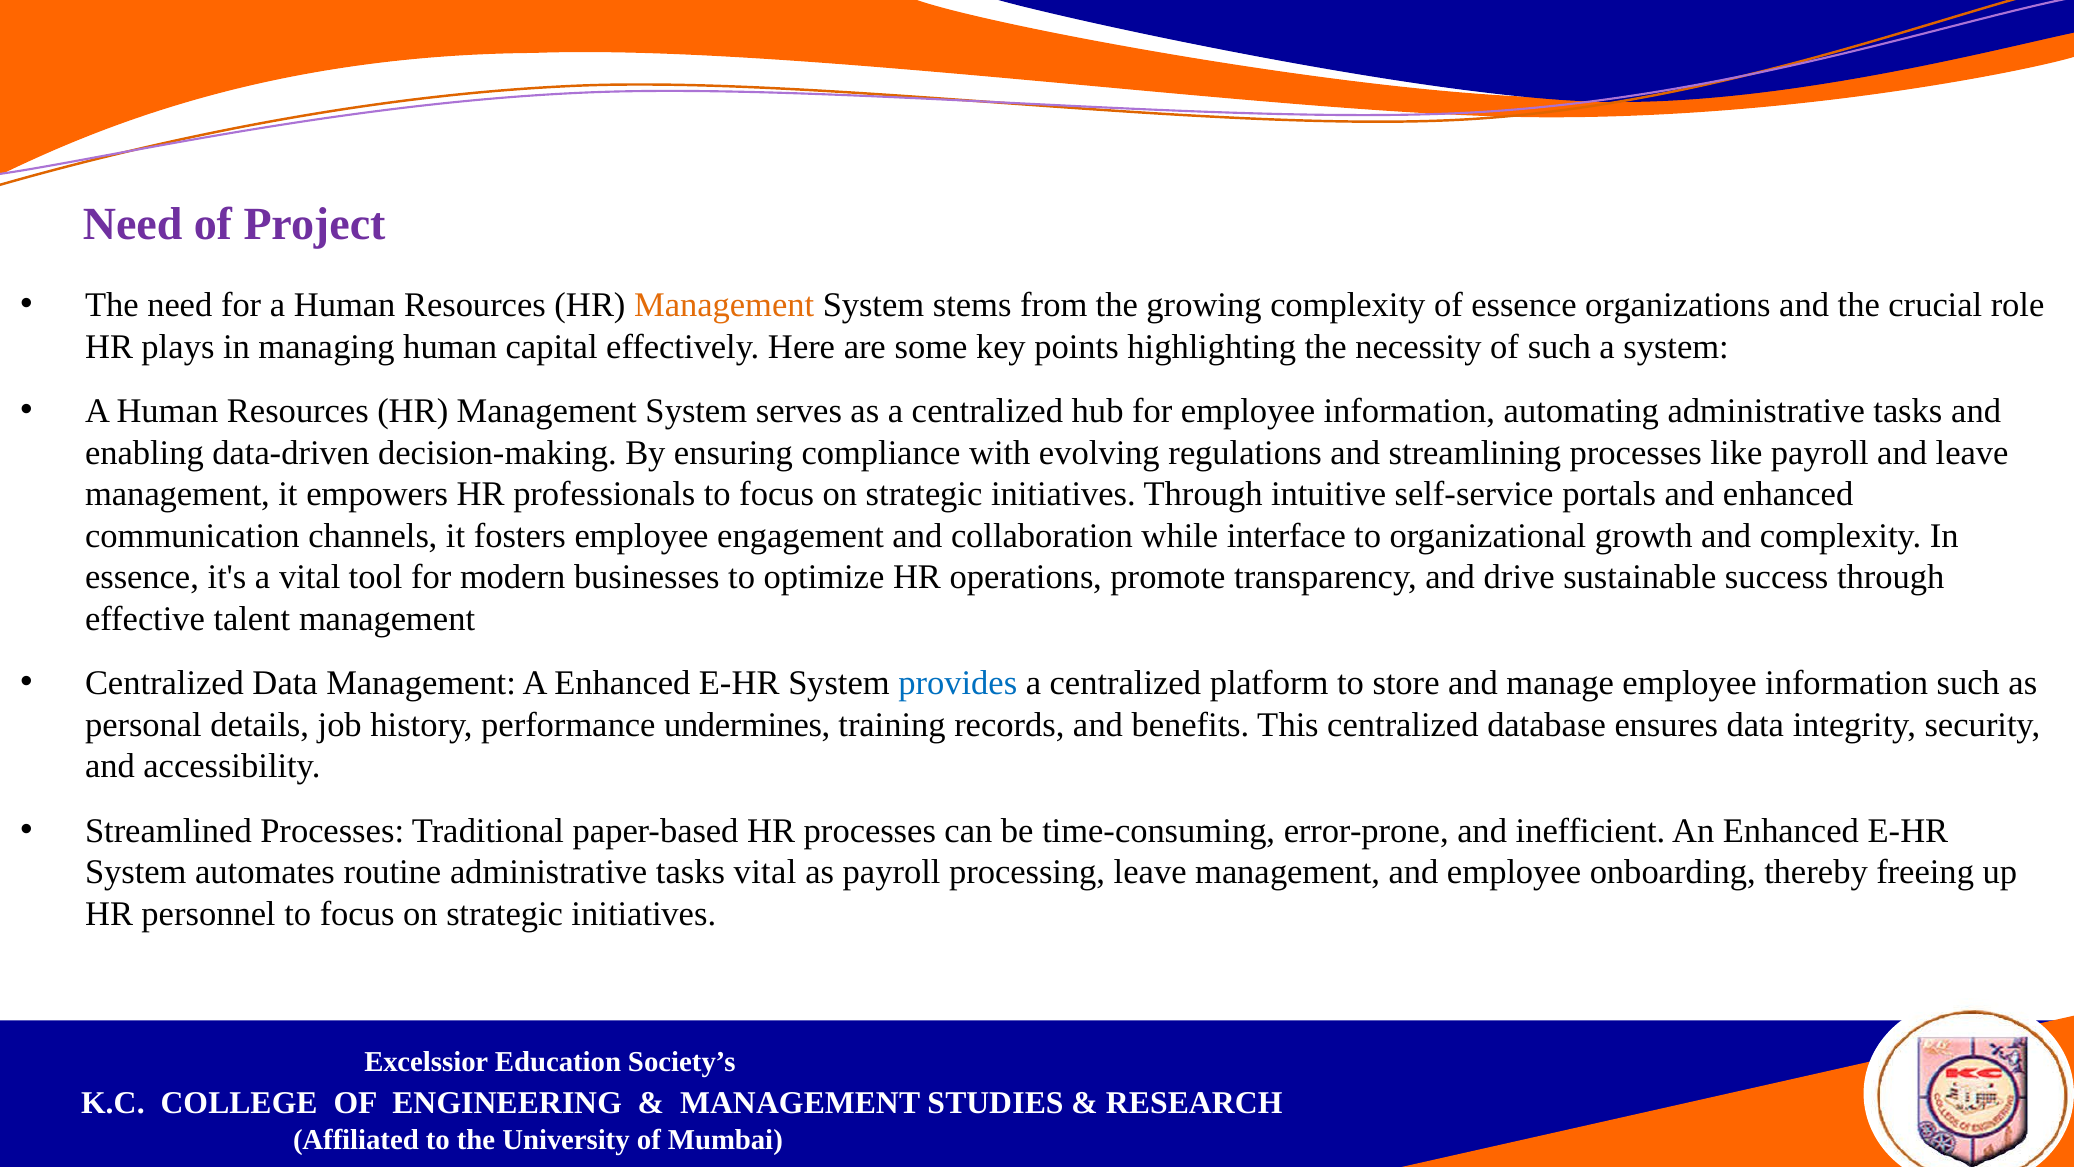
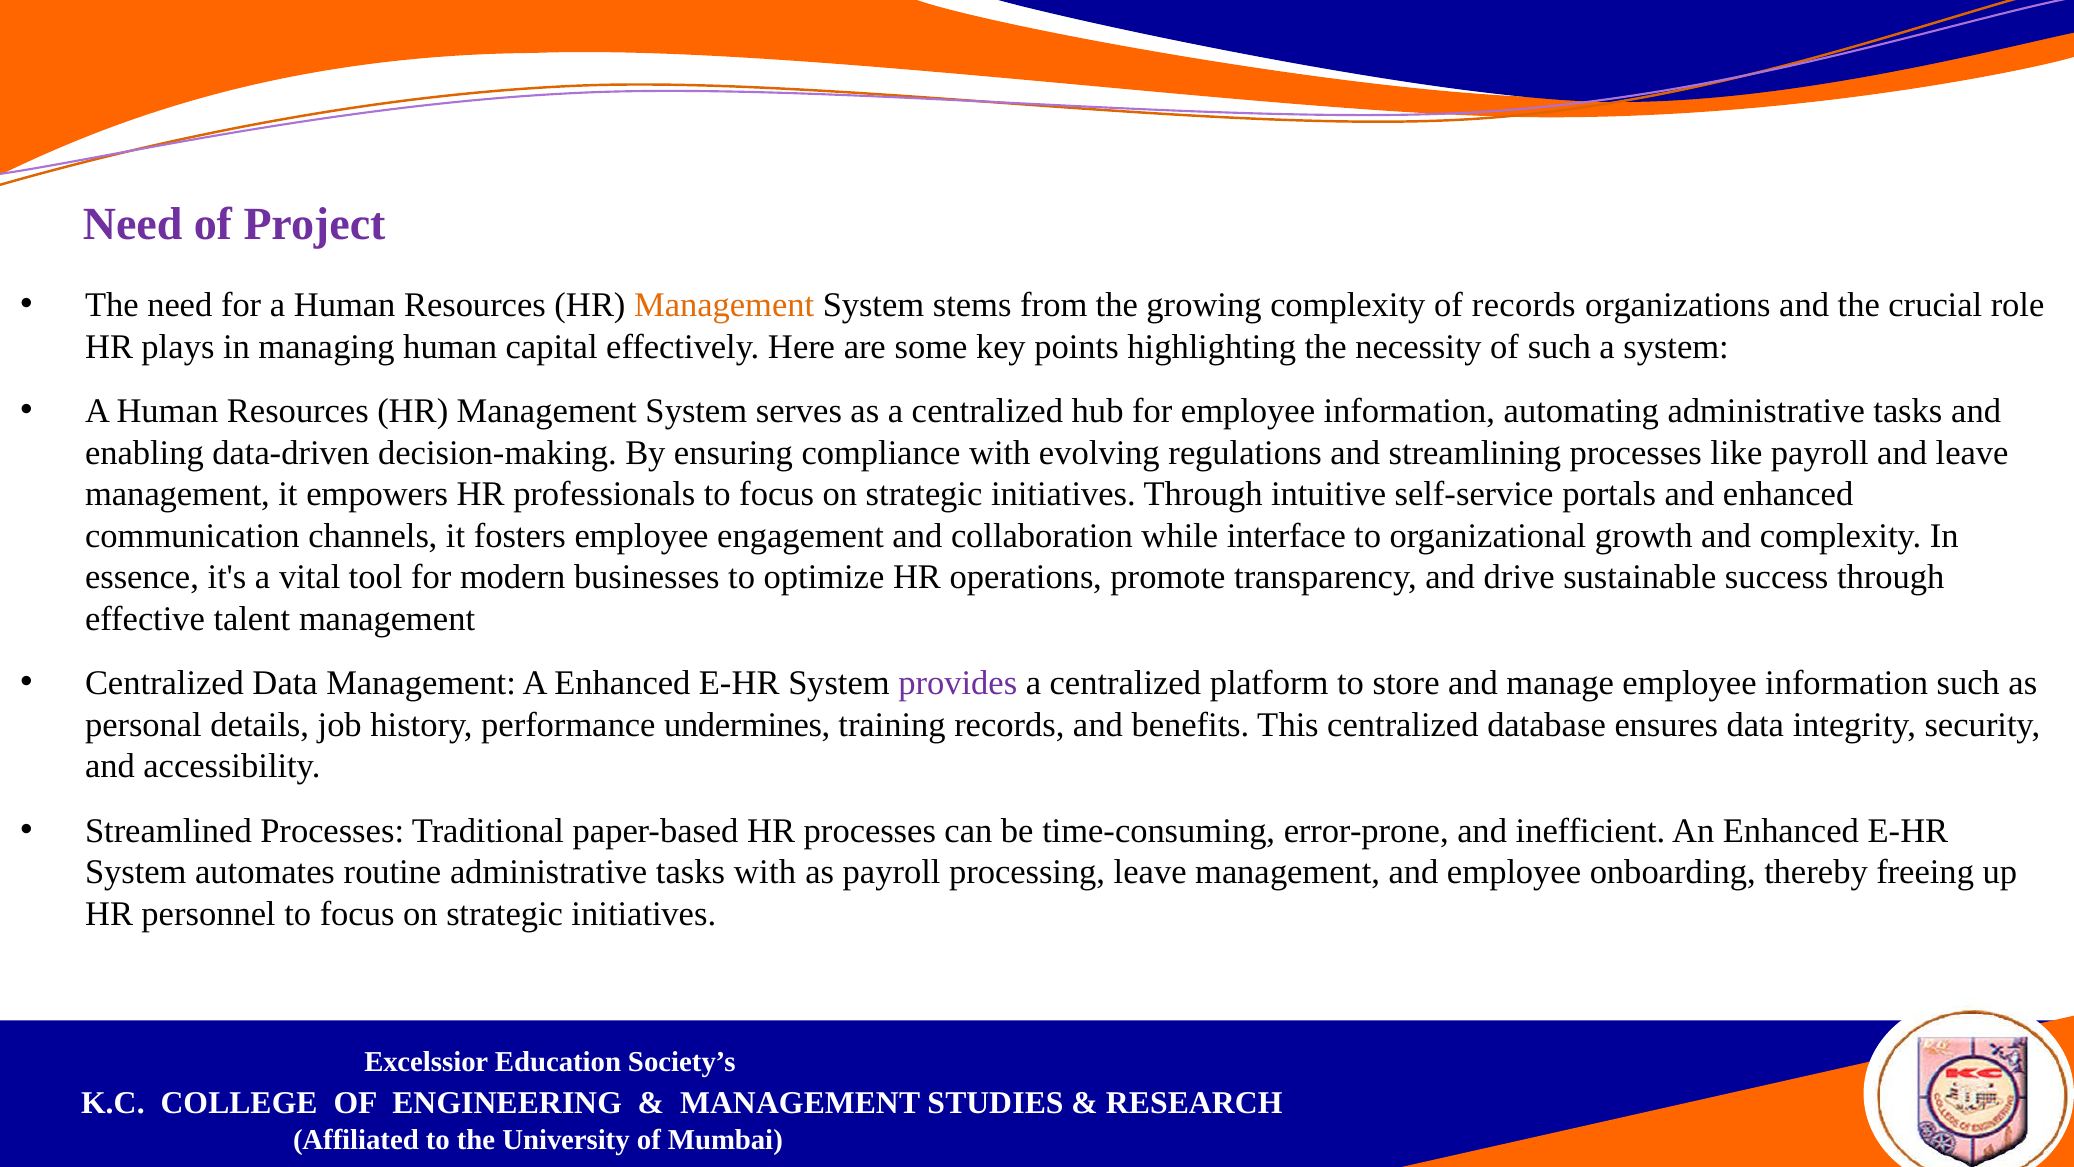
of essence: essence -> records
provides colour: blue -> purple
tasks vital: vital -> with
